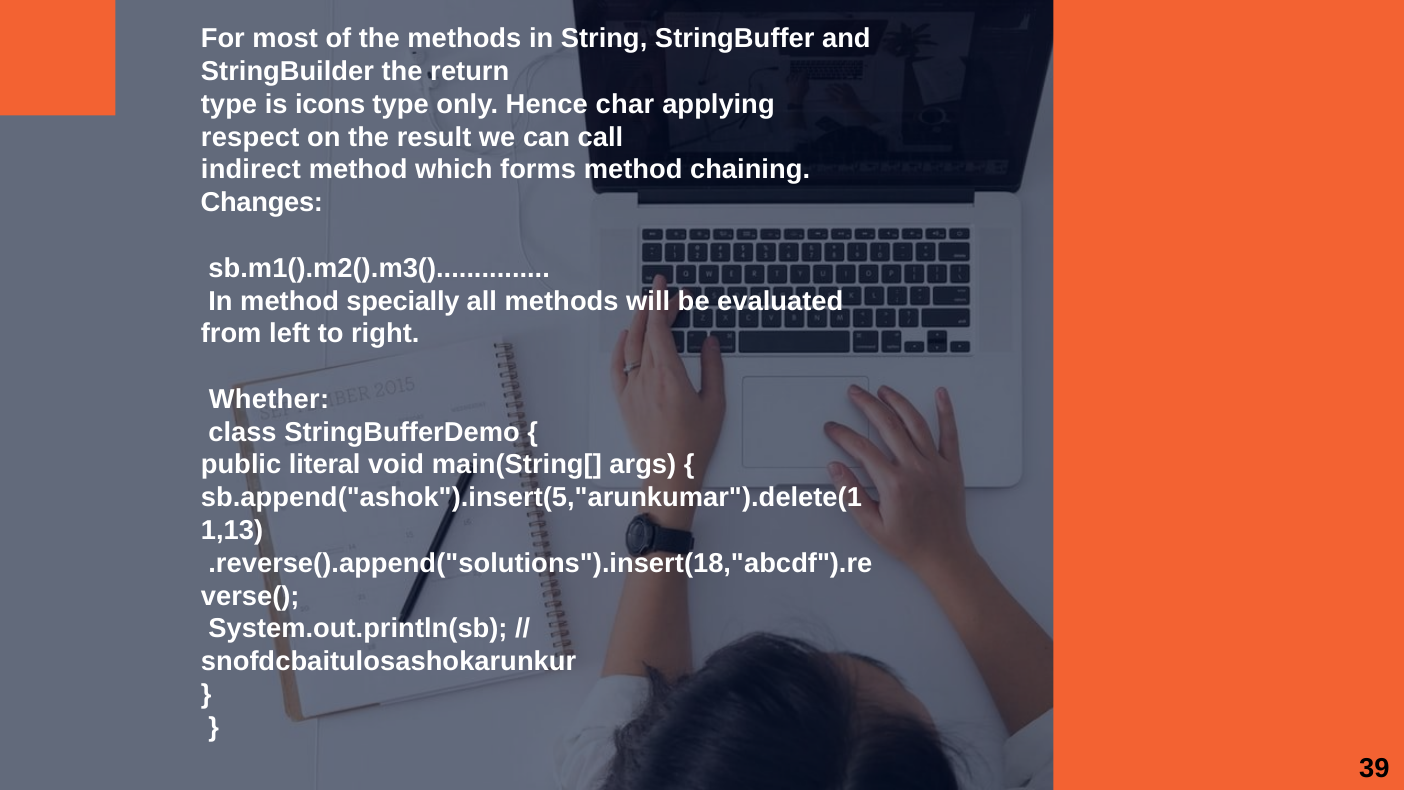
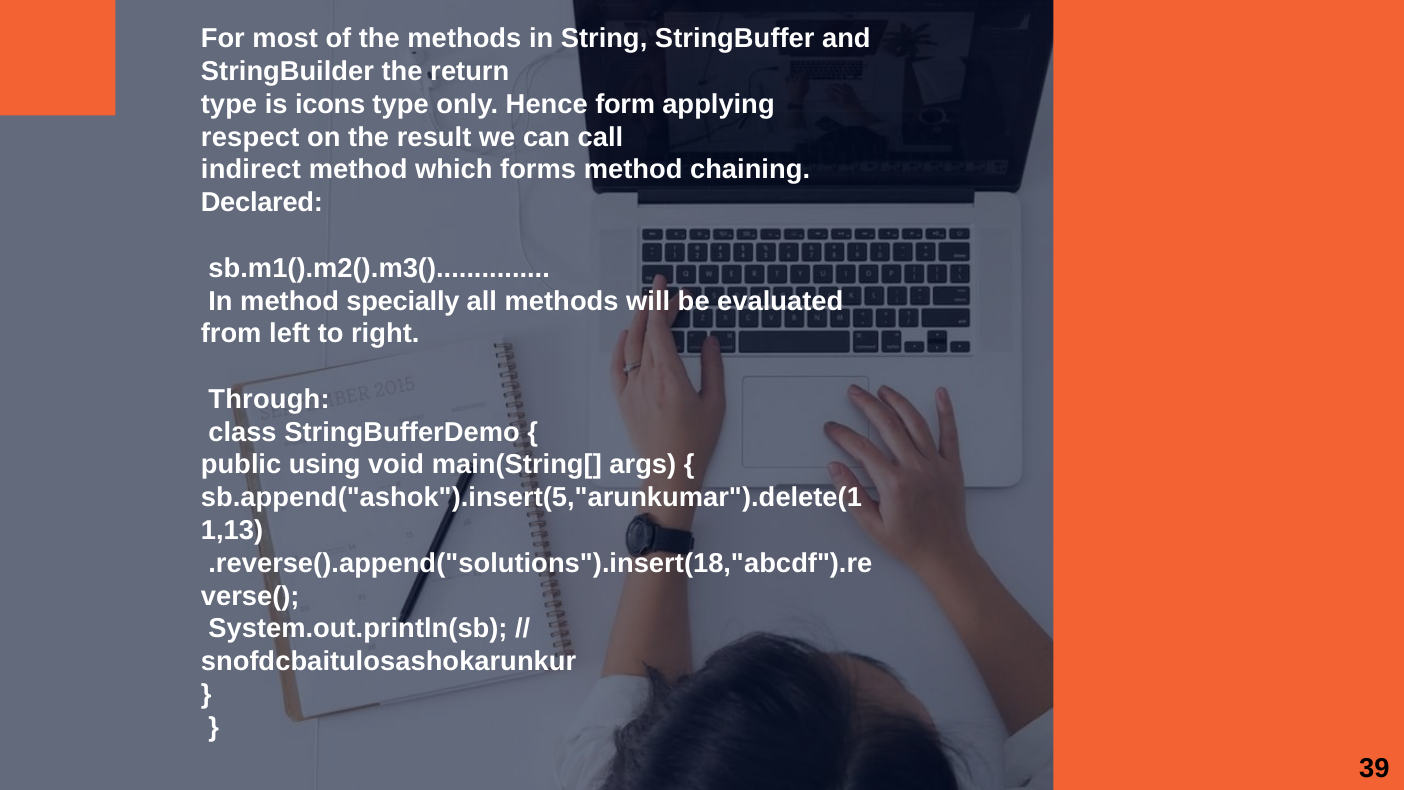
char: char -> form
Changes: Changes -> Declared
Whether: Whether -> Through
literal: literal -> using
